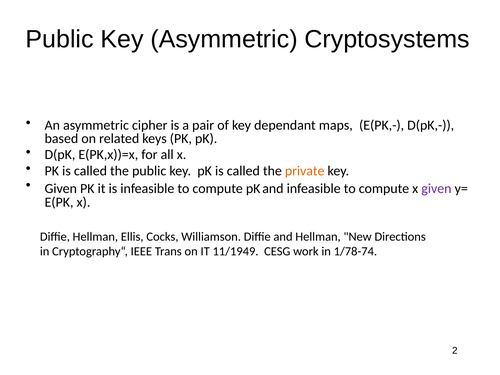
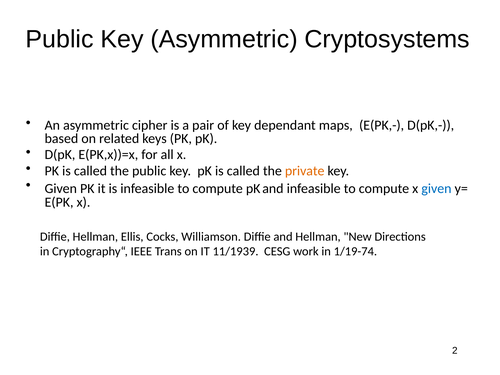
given at (436, 188) colour: purple -> blue
11/1949: 11/1949 -> 11/1939
1/78-74: 1/78-74 -> 1/19-74
